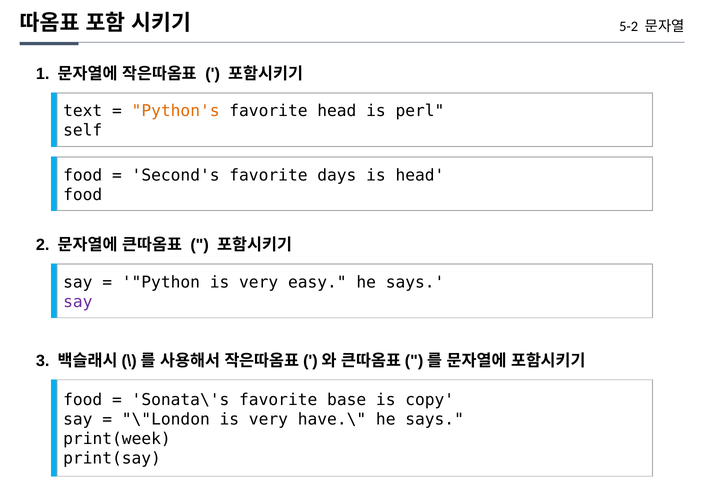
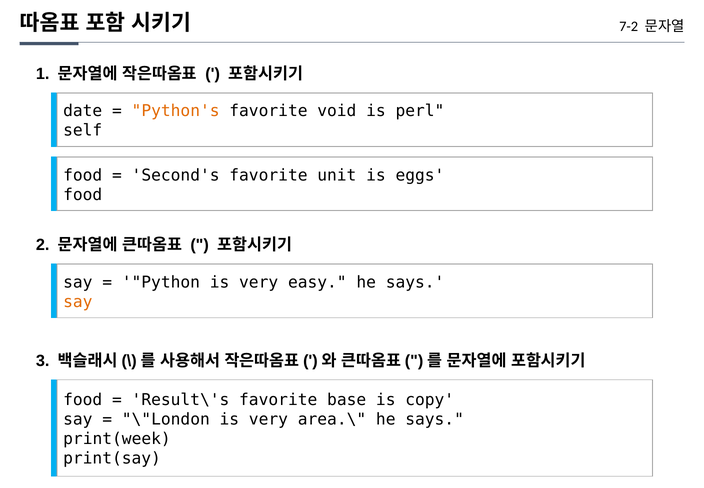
5-2: 5-2 -> 7-2
text: text -> date
favorite head: head -> void
days: days -> unit
is head: head -> eggs
say at (78, 301) colour: purple -> orange
Sonata\'s: Sonata\'s -> Result\'s
have.\: have.\ -> area.\
